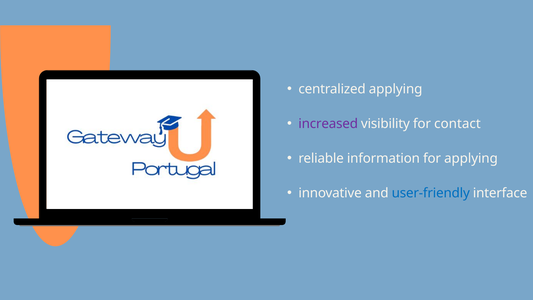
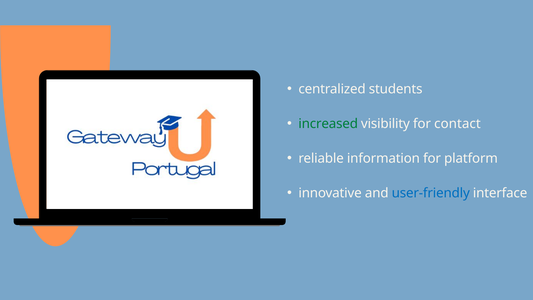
centralized applying: applying -> students
increased colour: purple -> green
for applying: applying -> platform
